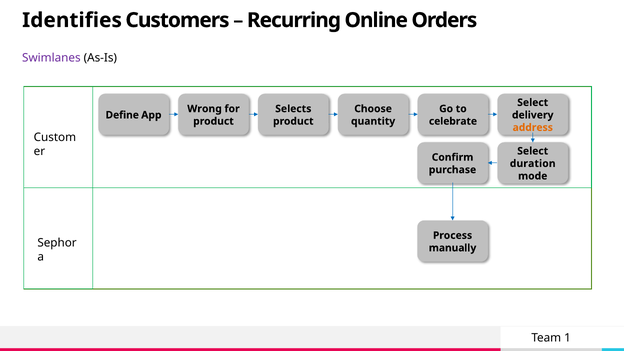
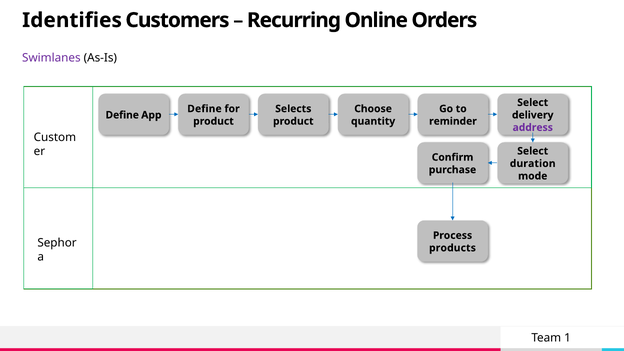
Wrong at (205, 109): Wrong -> Define
celebrate: celebrate -> reminder
address colour: orange -> purple
manually: manually -> products
